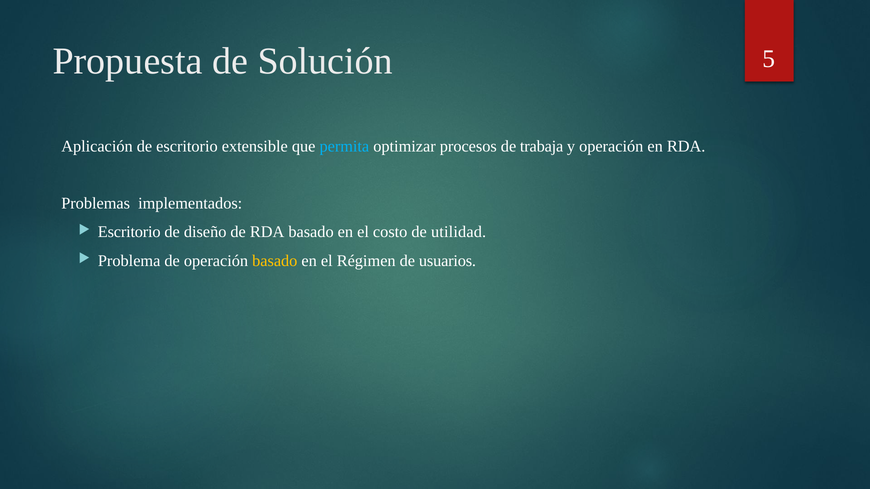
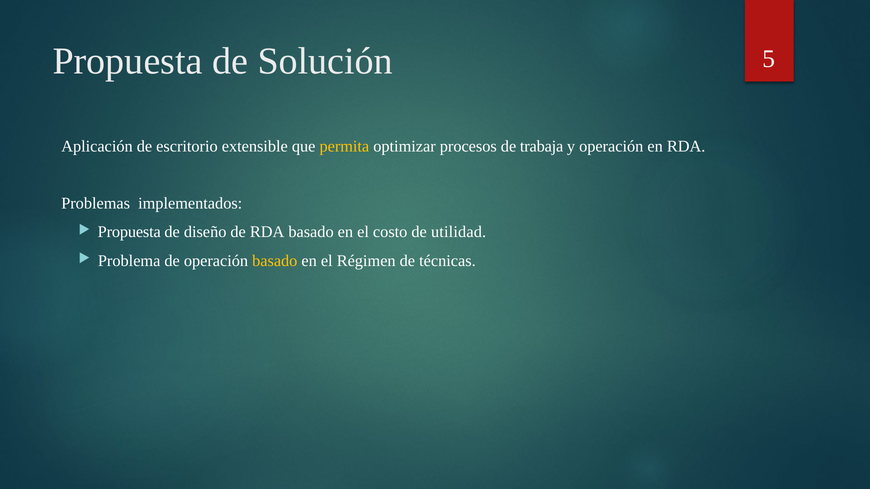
permita colour: light blue -> yellow
Escritorio at (129, 232): Escritorio -> Propuesta
usuarios: usuarios -> técnicas
